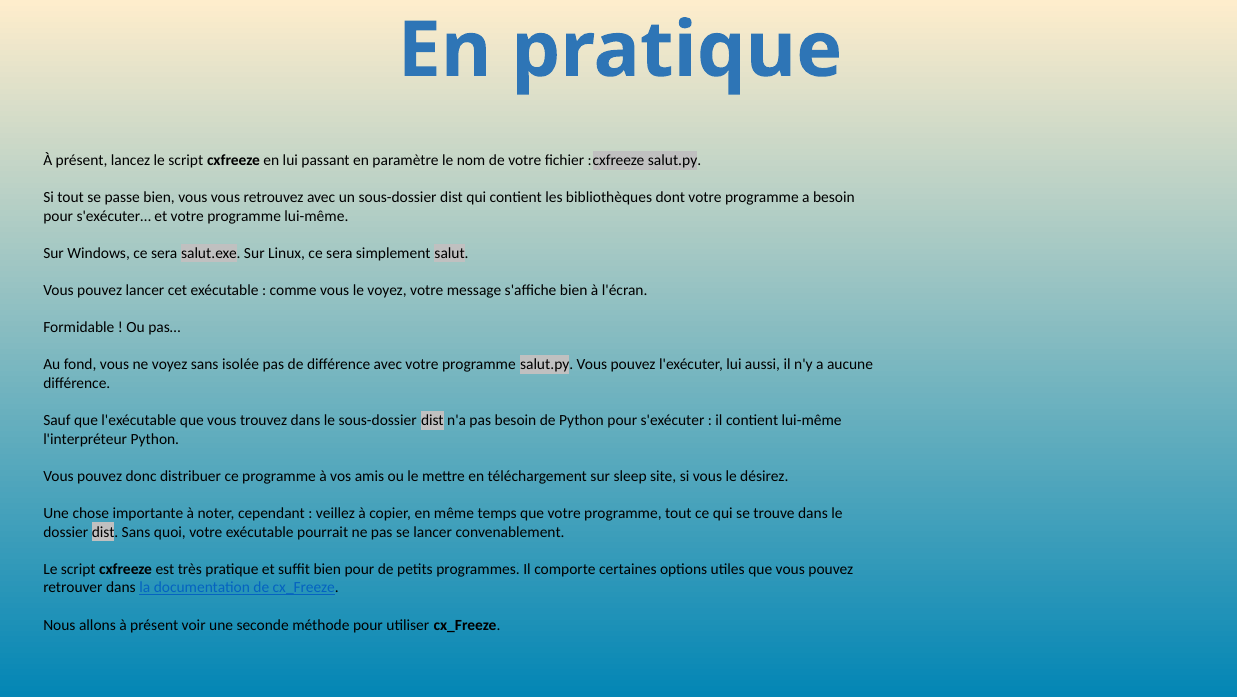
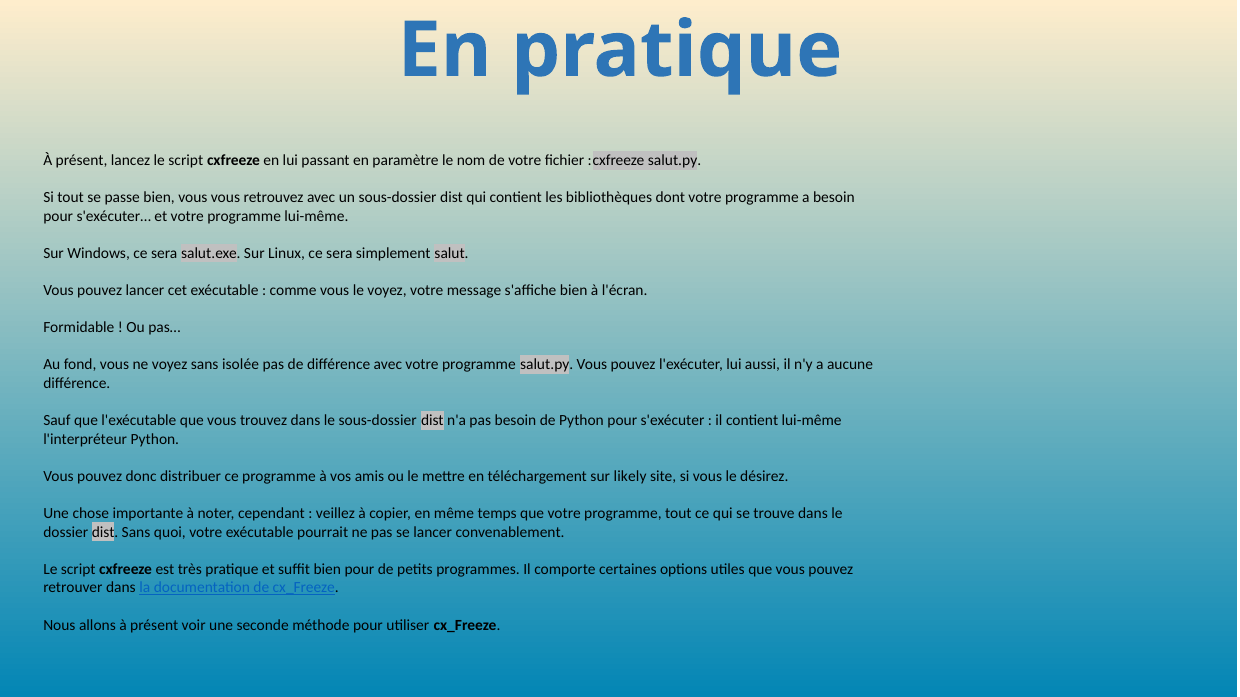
sleep: sleep -> likely
